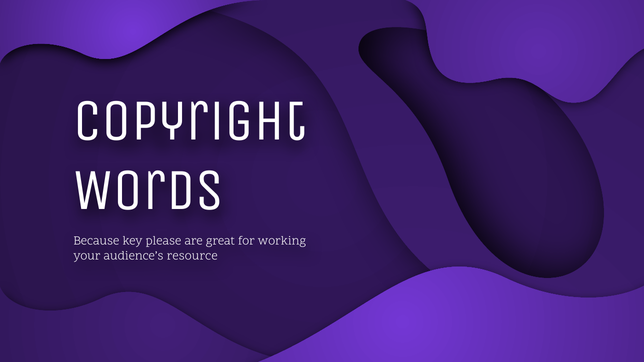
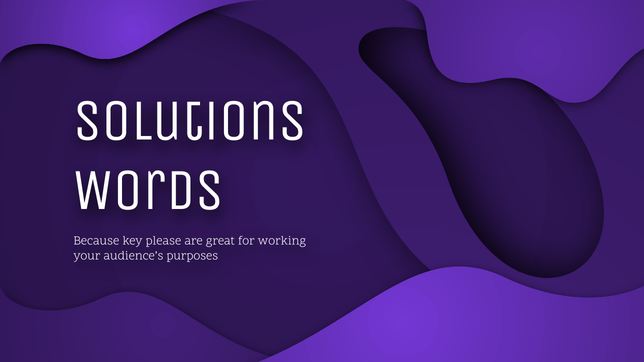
Copyright: Copyright -> Solutions
resource: resource -> purposes
